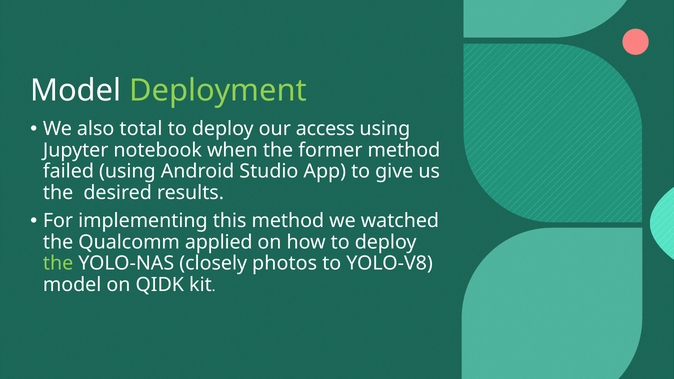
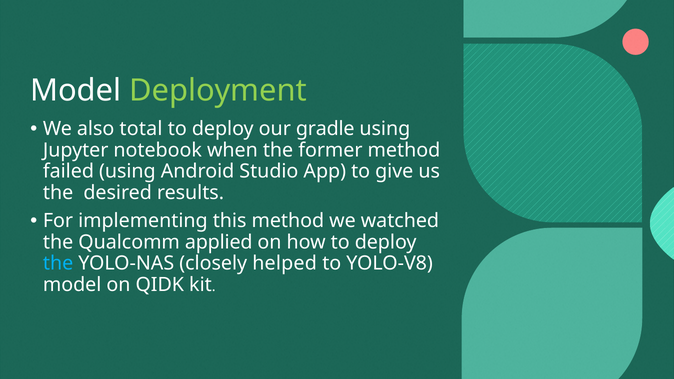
access: access -> gradle
the at (58, 263) colour: light green -> light blue
photos: photos -> helped
